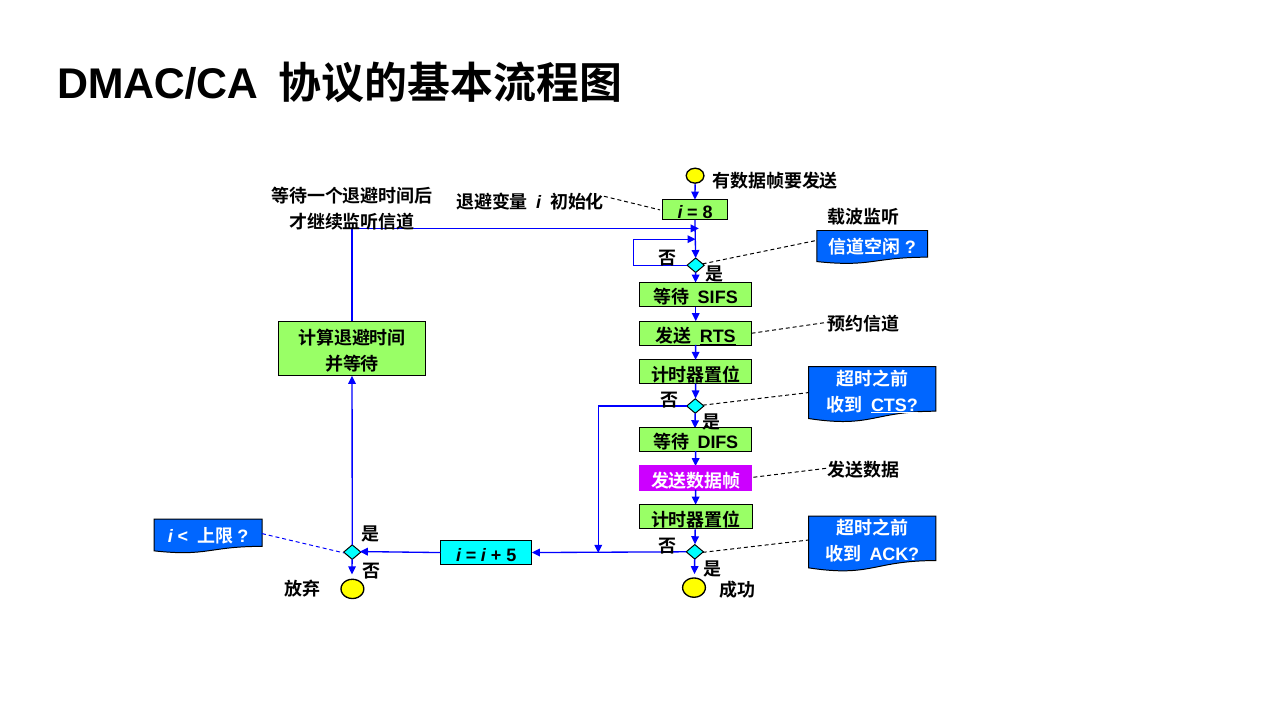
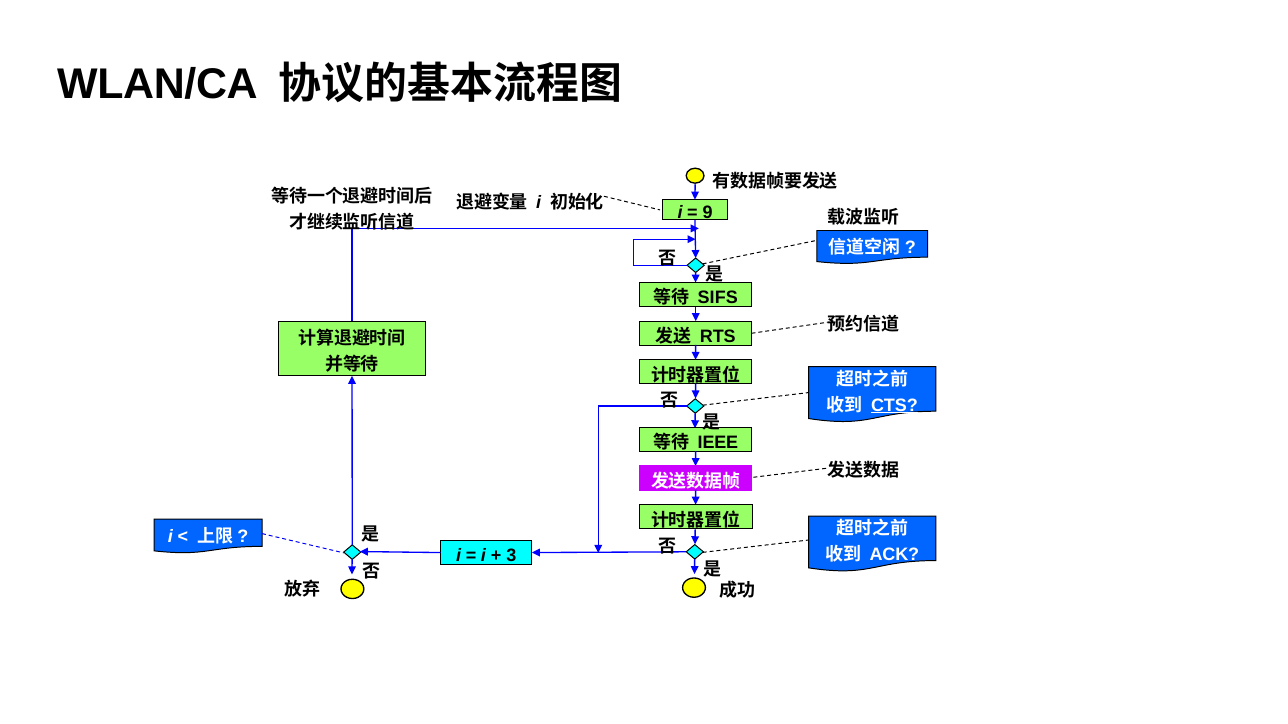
DMAC/CA: DMAC/CA -> WLAN/CA
8: 8 -> 9
RTS underline: present -> none
DIFS: DIFS -> IEEE
5: 5 -> 3
